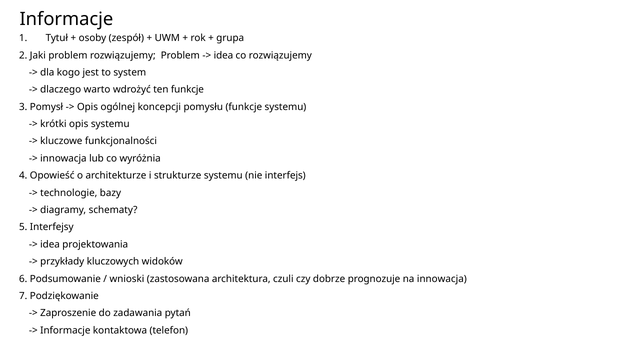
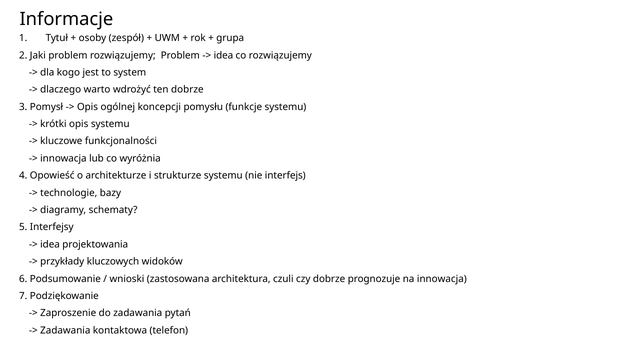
ten funkcje: funkcje -> dobrze
Informacje at (65, 330): Informacje -> Zadawania
